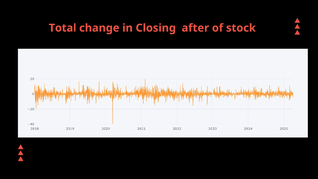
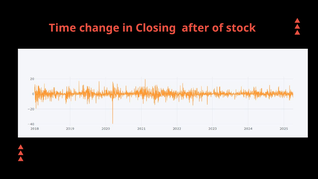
Total: Total -> Time
